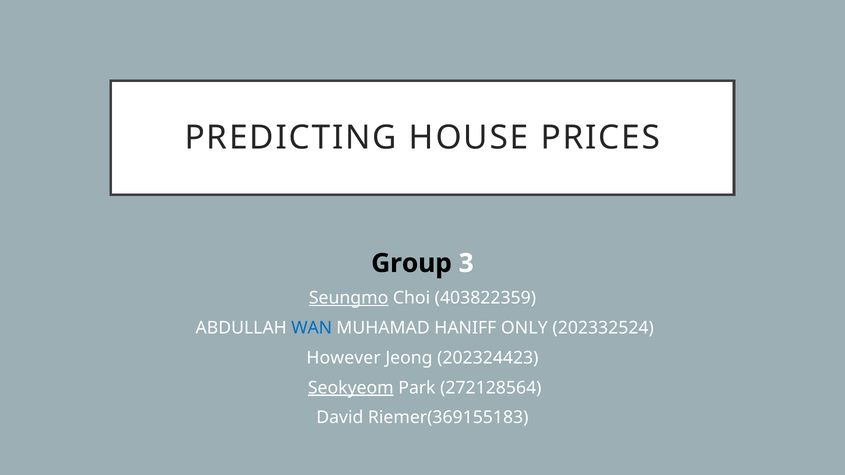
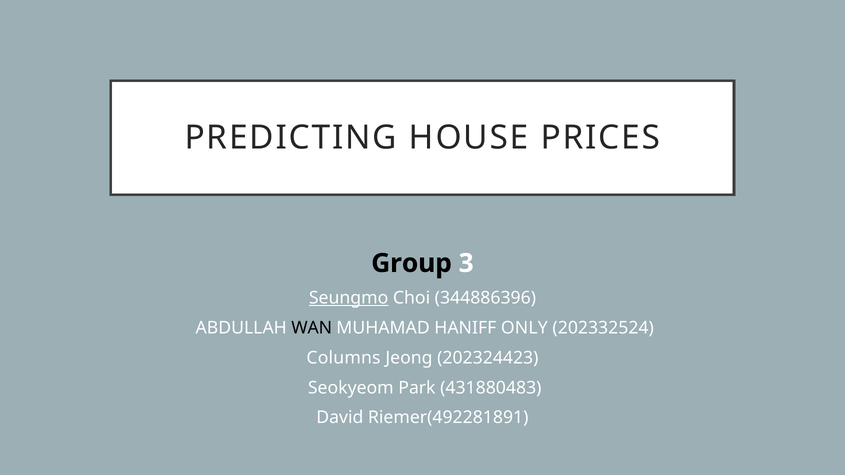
403822359: 403822359 -> 344886396
WAN colour: blue -> black
However: However -> Columns
Seokyeom underline: present -> none
272128564: 272128564 -> 431880483
Riemer(369155183: Riemer(369155183 -> Riemer(492281891
